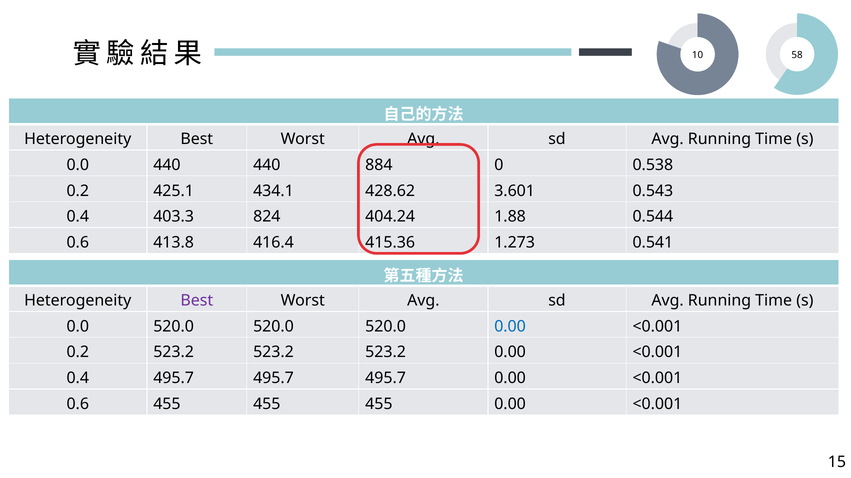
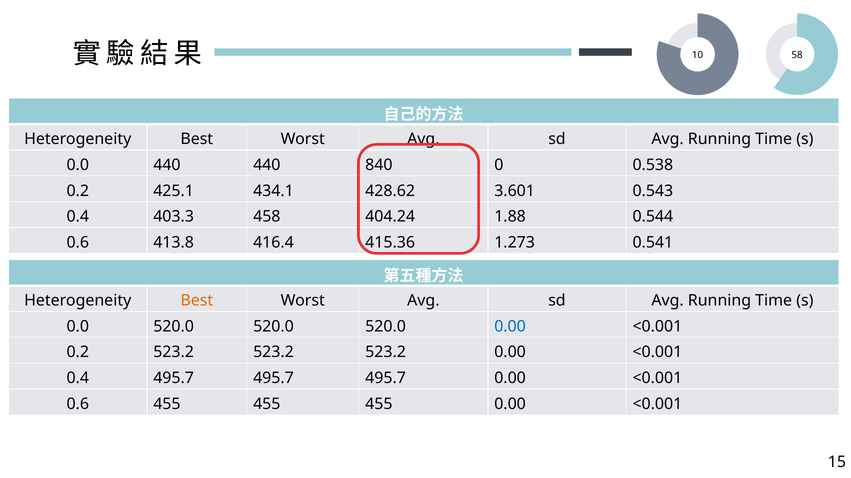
884: 884 -> 840
824: 824 -> 458
Best at (197, 301) colour: purple -> orange
